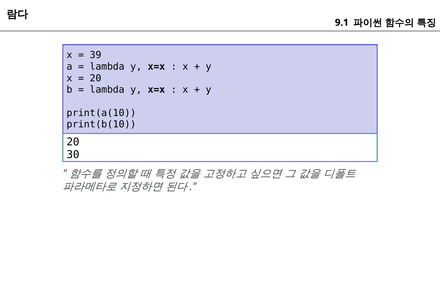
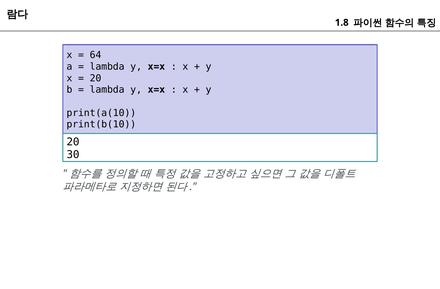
9.1: 9.1 -> 1.8
39: 39 -> 64
